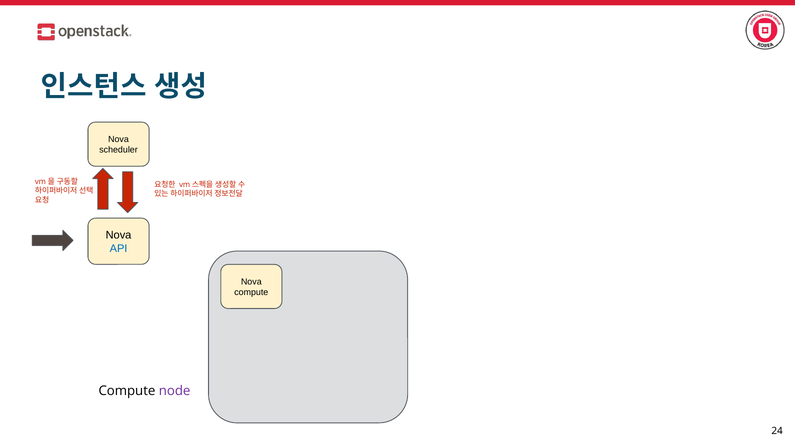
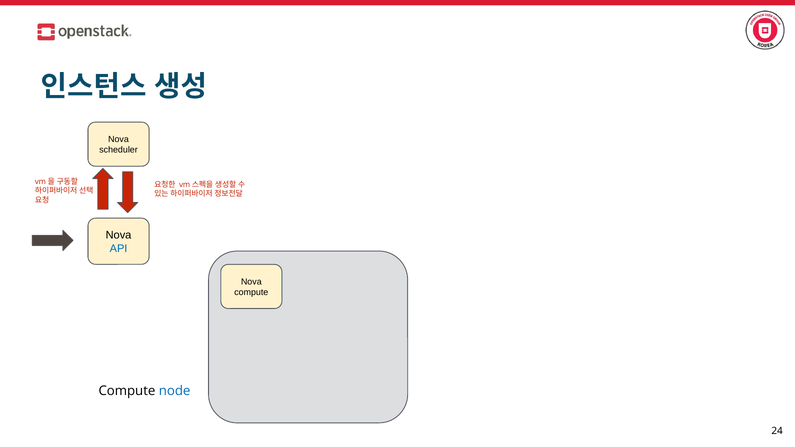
node colour: purple -> blue
